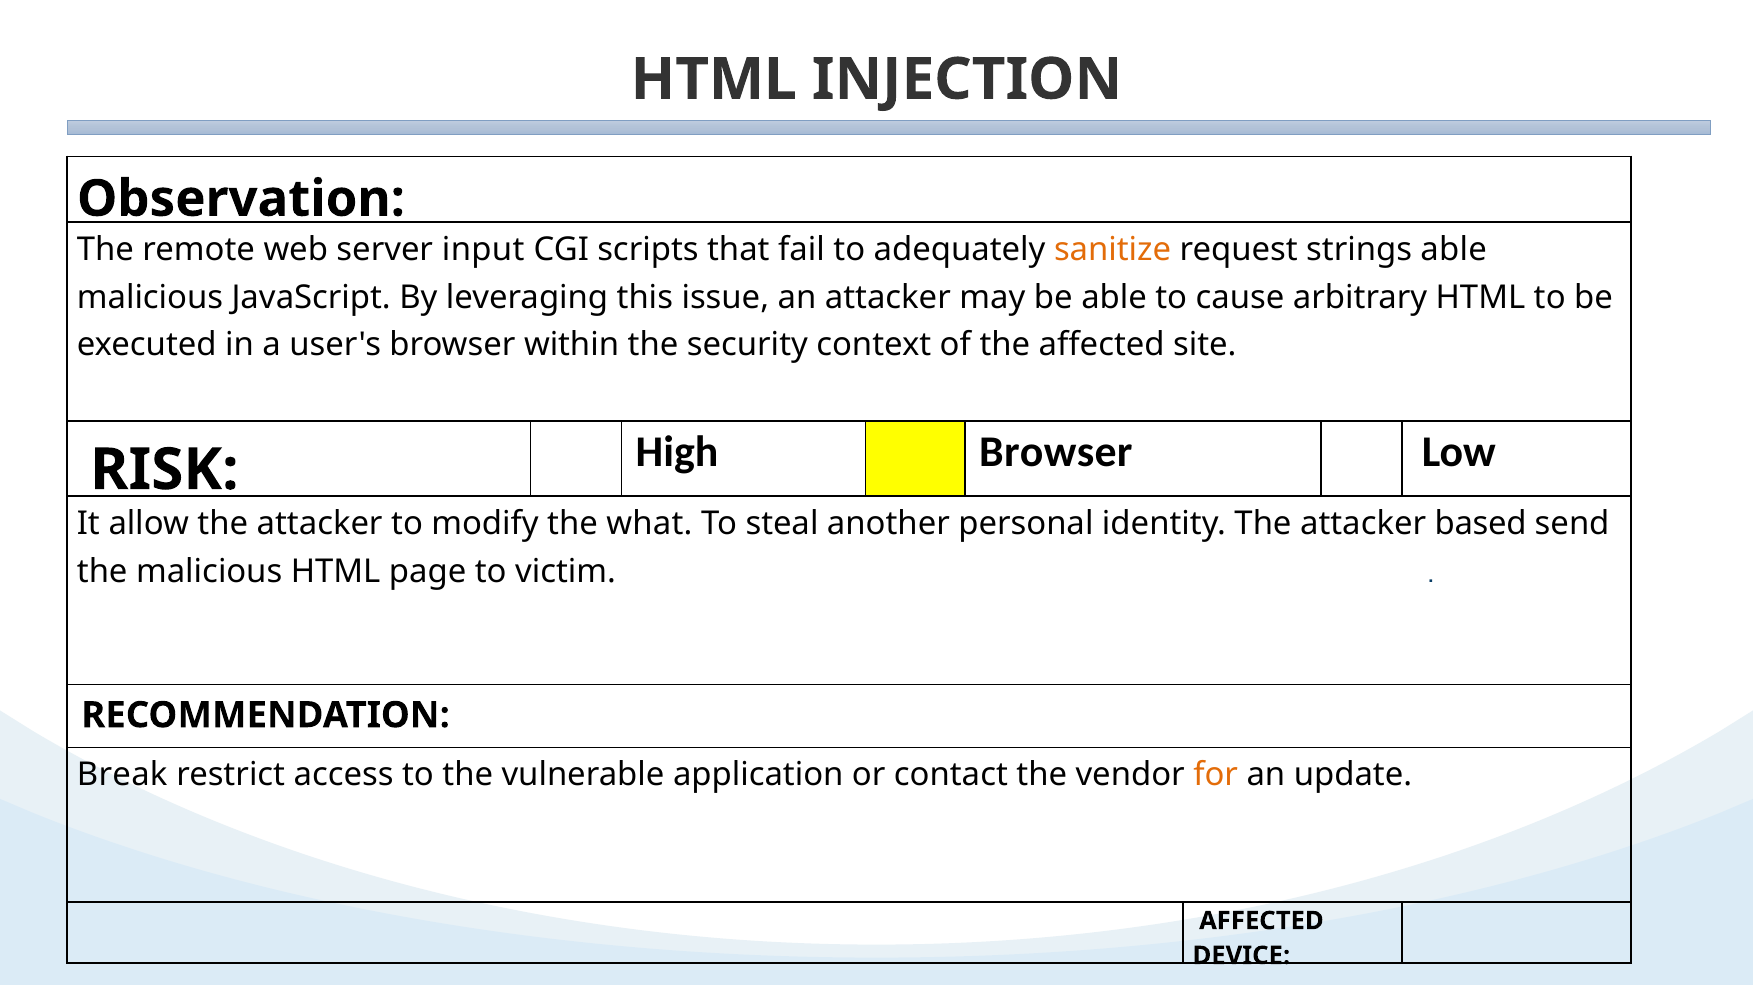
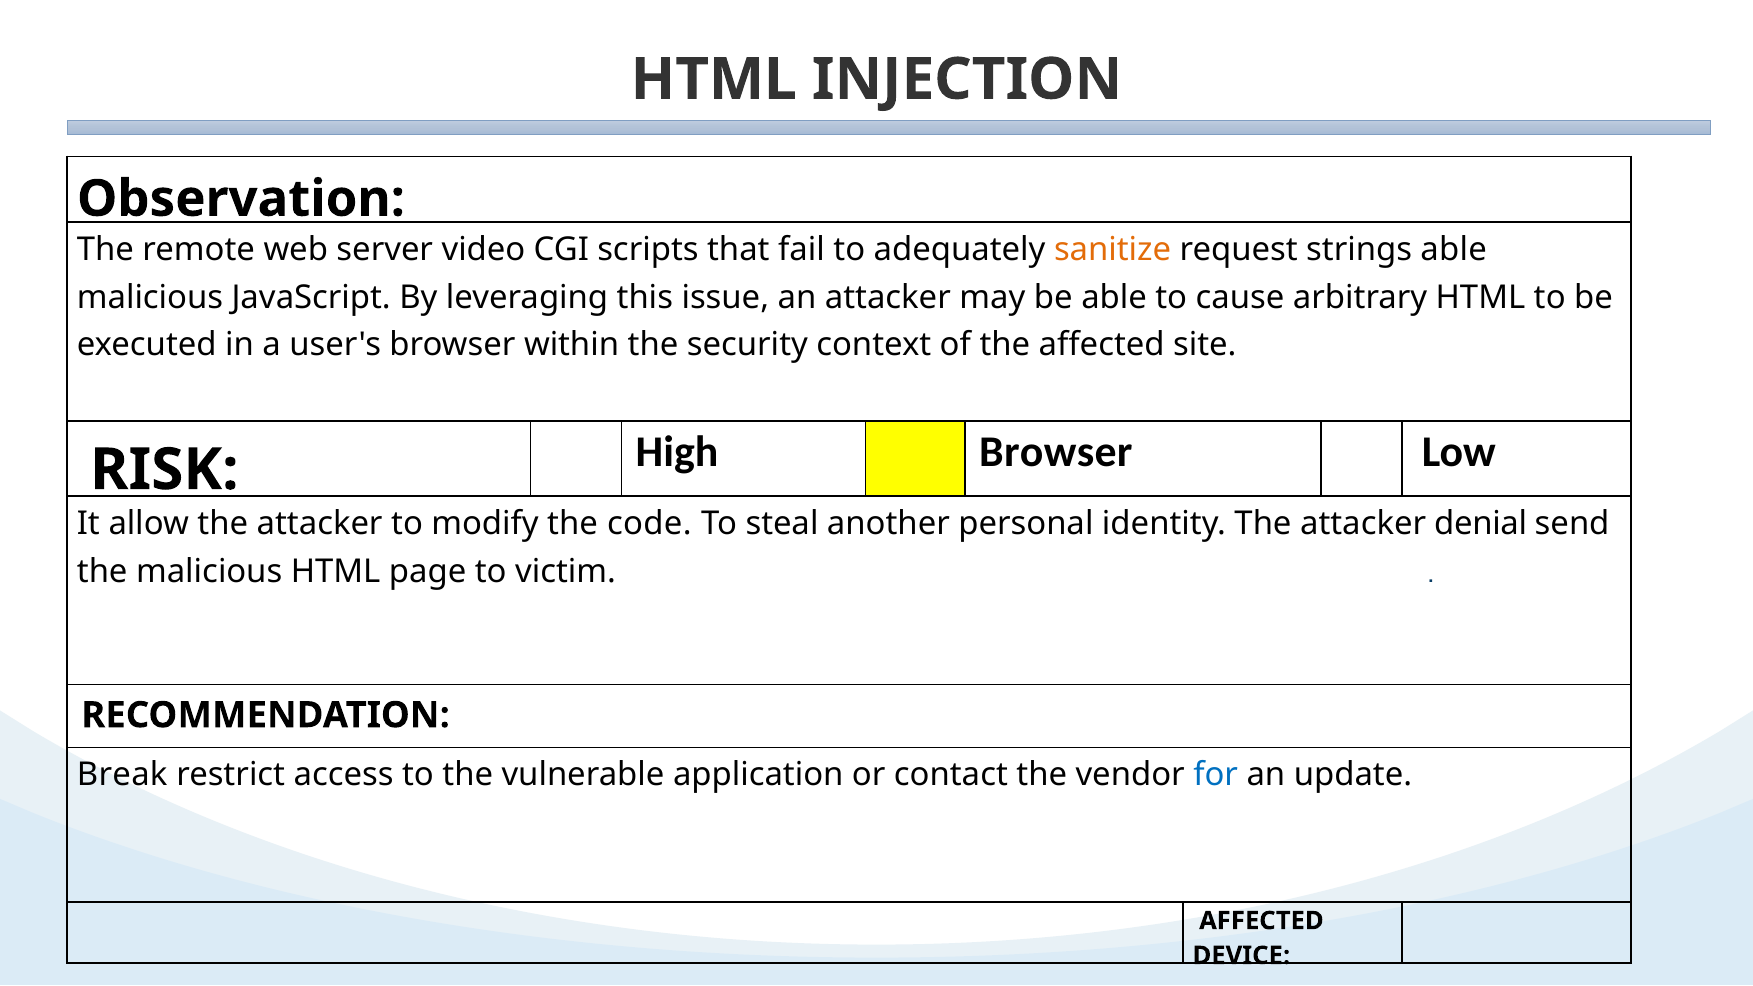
input: input -> video
what: what -> code
based: based -> denial
for colour: orange -> blue
